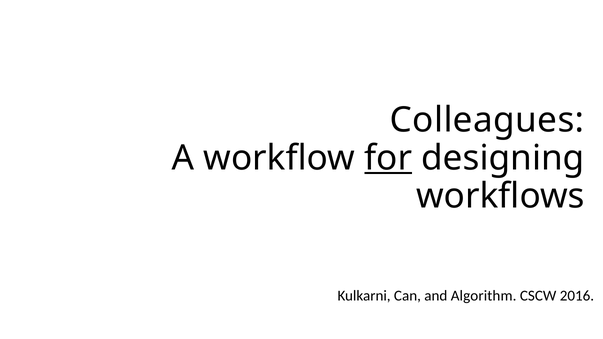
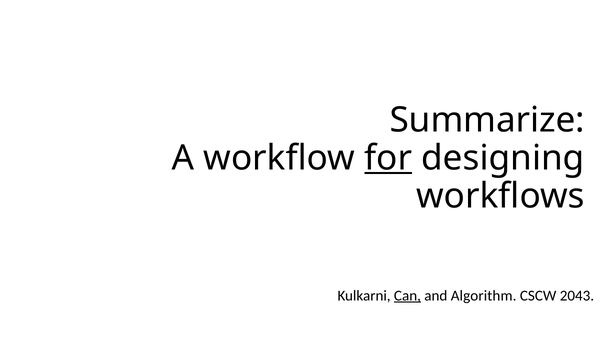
Colleagues: Colleagues -> Summarize
Can underline: none -> present
2016: 2016 -> 2043
